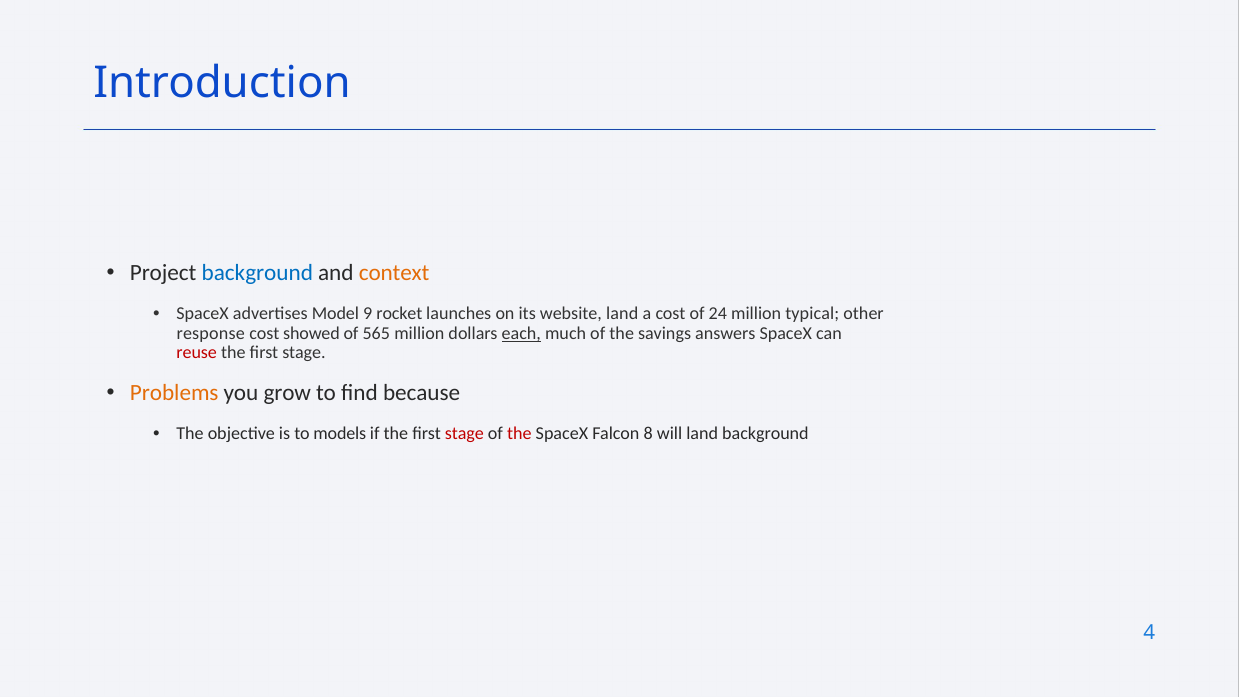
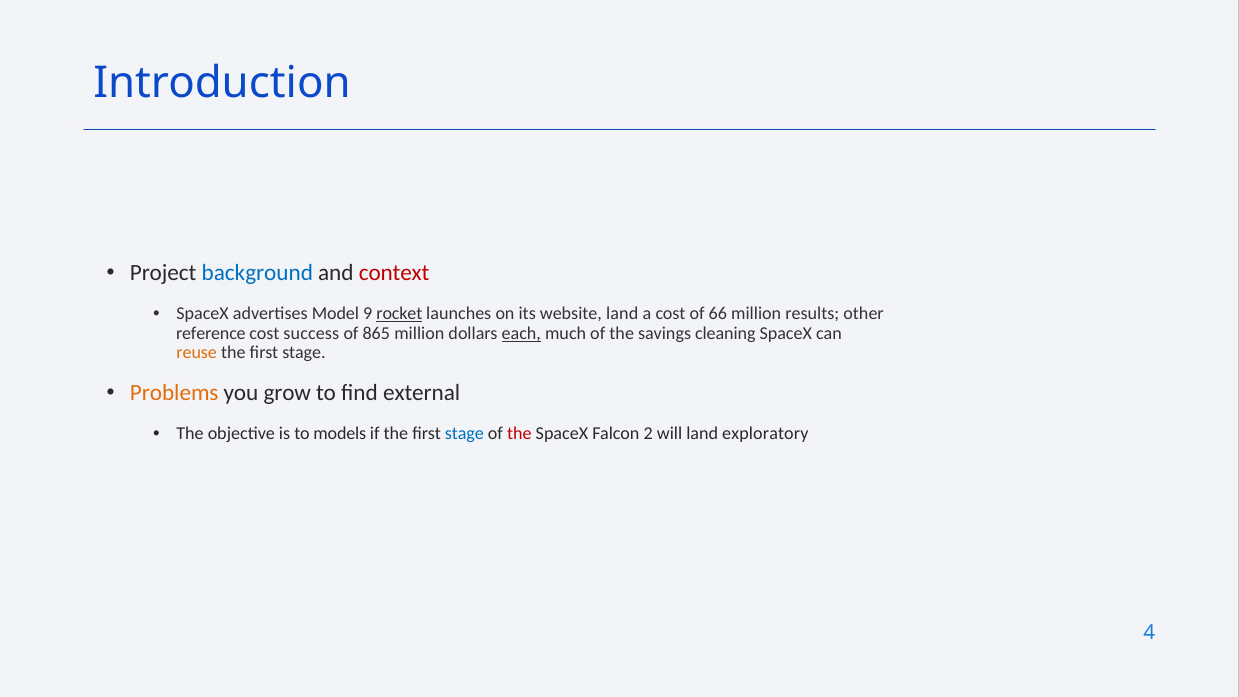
context colour: orange -> red
rocket underline: none -> present
24: 24 -> 66
typical: typical -> results
response: response -> reference
showed: showed -> success
565: 565 -> 865
answers: answers -> cleaning
reuse colour: red -> orange
because: because -> external
stage at (464, 434) colour: red -> blue
8: 8 -> 2
land background: background -> exploratory
